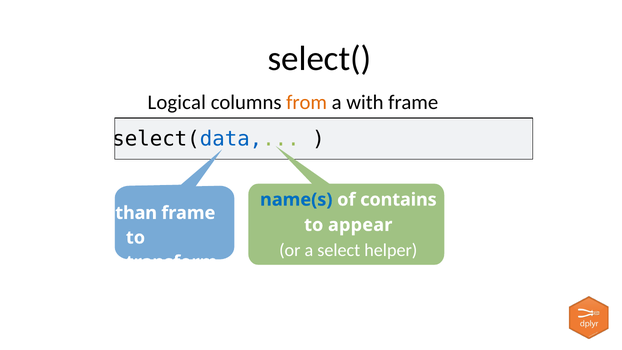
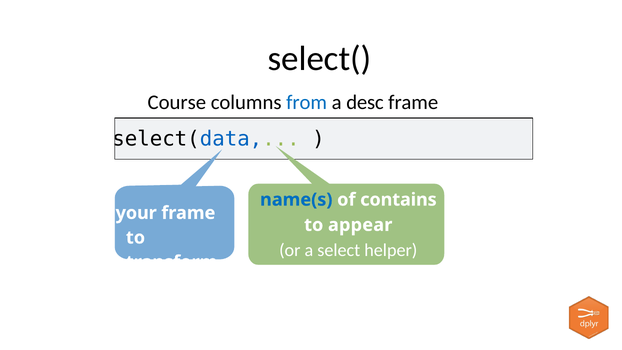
Logical: Logical -> Course
from colour: orange -> blue
with: with -> desc
than: than -> your
